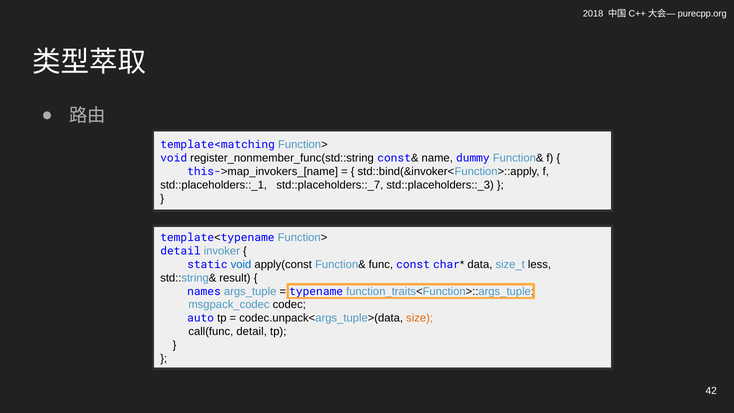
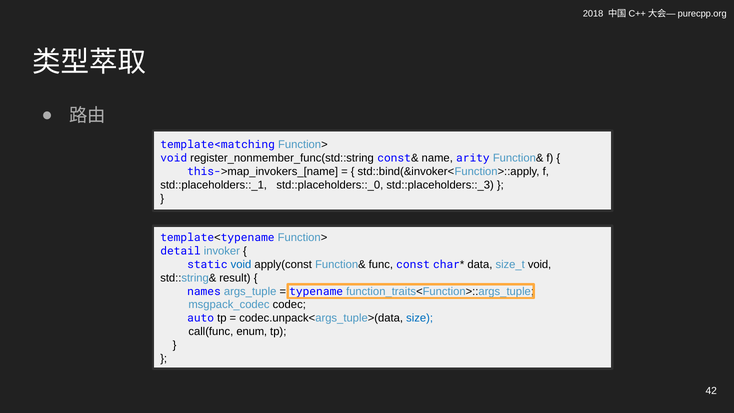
dummy: dummy -> arity
std::placeholders::_7: std::placeholders::_7 -> std::placeholders::_0
size_t less: less -> void
size colour: orange -> blue
call(func detail: detail -> enum
